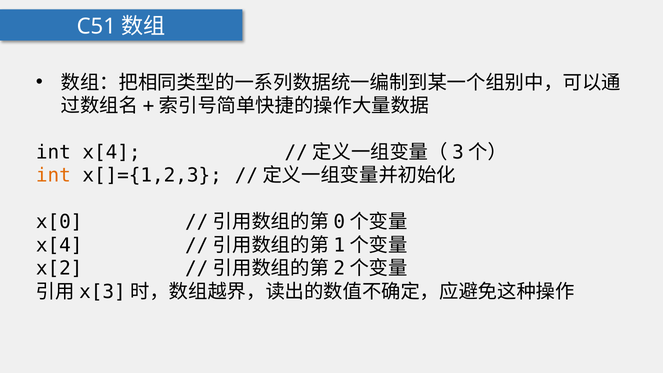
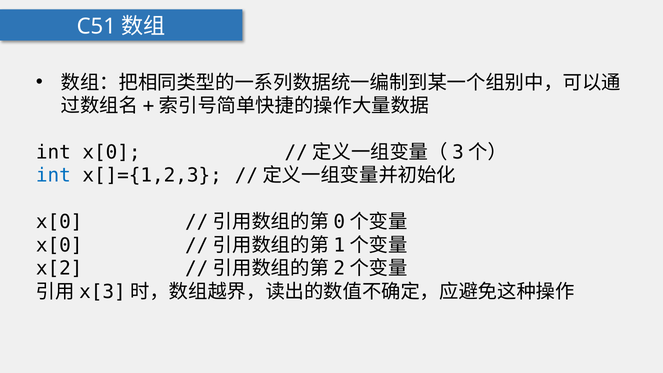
int x[4: x[4 -> x[0
int at (53, 175) colour: orange -> blue
x[4 at (59, 245): x[4 -> x[0
